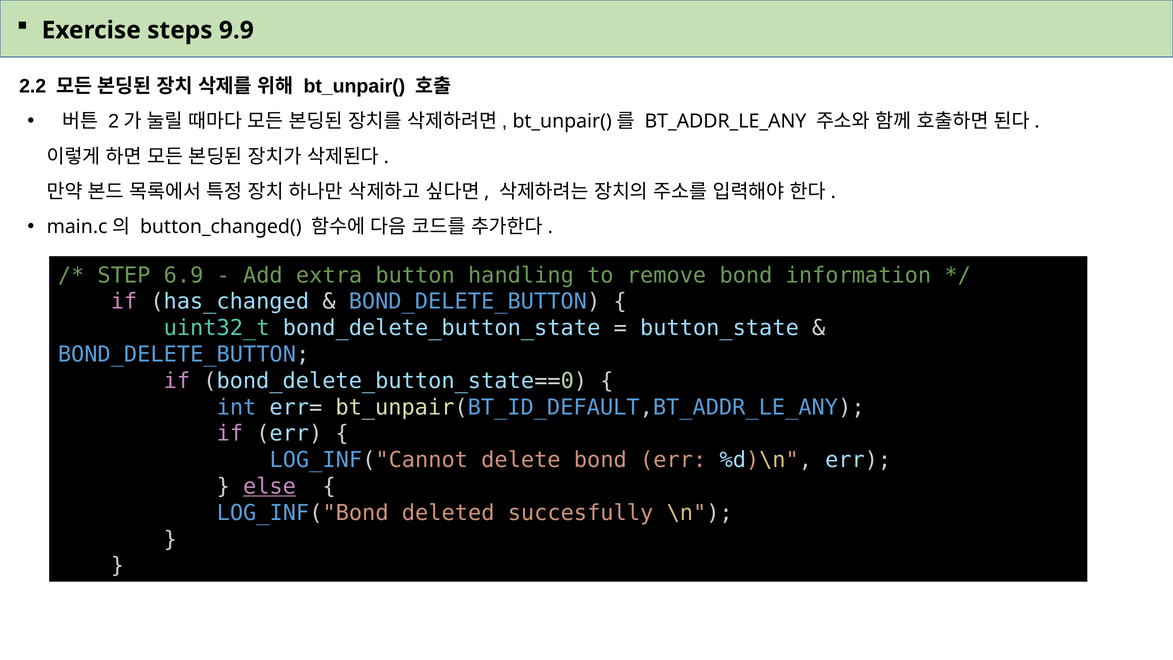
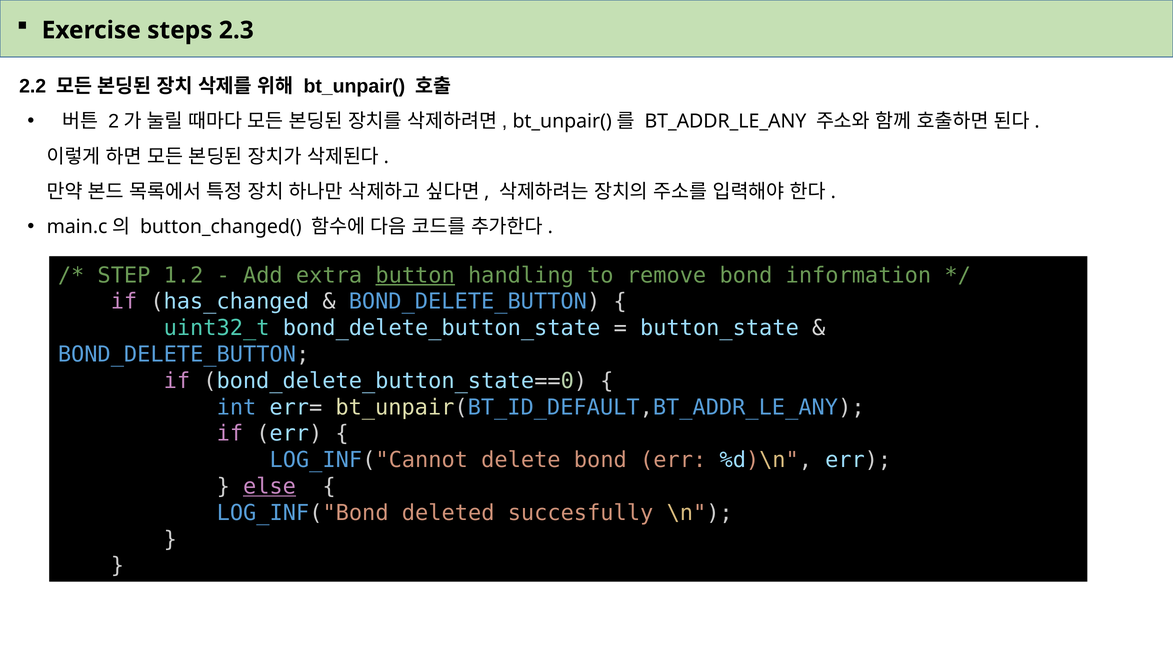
9.9: 9.9 -> 2.3
6.9: 6.9 -> 1.2
button underline: none -> present
